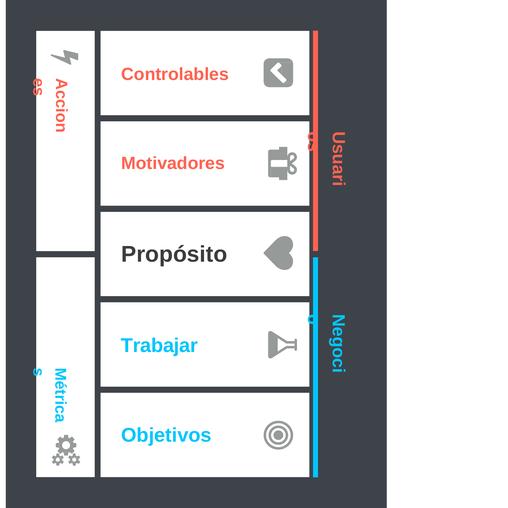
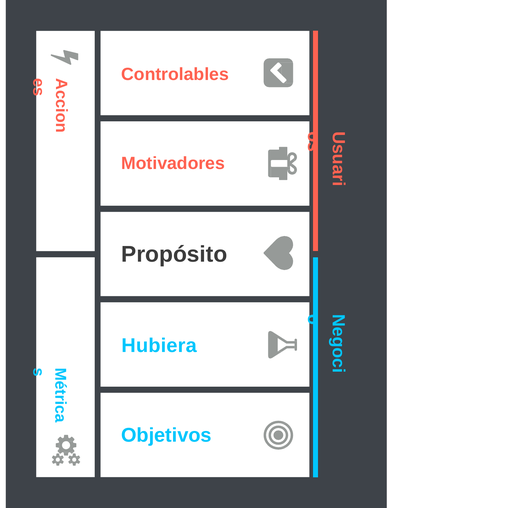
Trabajar: Trabajar -> Hubiera
